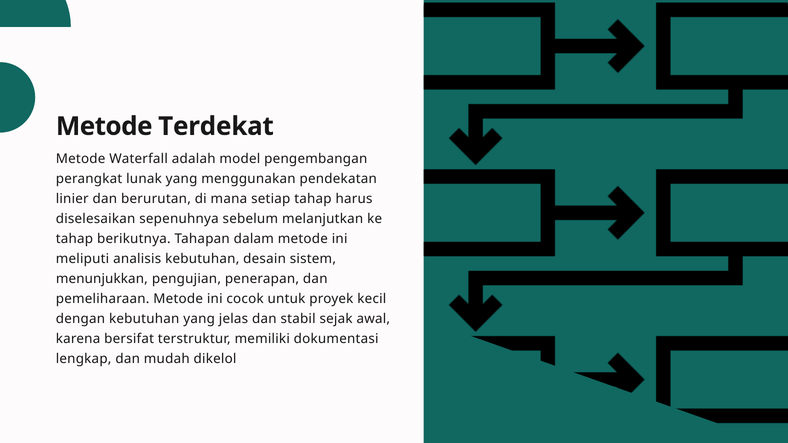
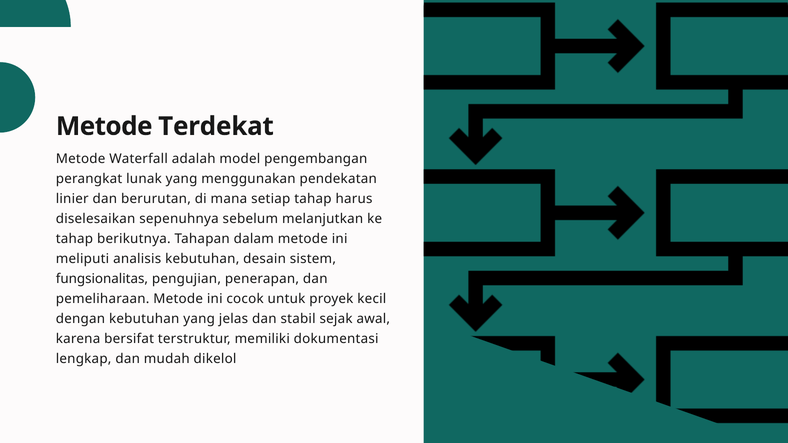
menunjukkan: menunjukkan -> fungsionalitas
